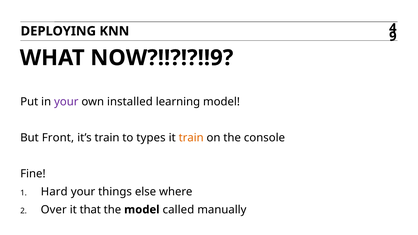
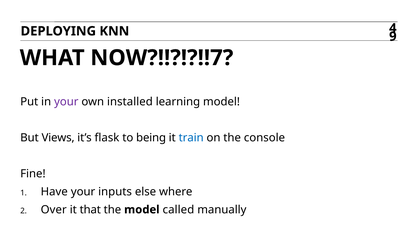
NOW?!!?!?!!9: NOW?!!?!?!!9 -> NOW?!!?!?!!7
Front: Front -> Views
it’s train: train -> flask
types: types -> being
train at (191, 138) colour: orange -> blue
Hard: Hard -> Have
things: things -> inputs
